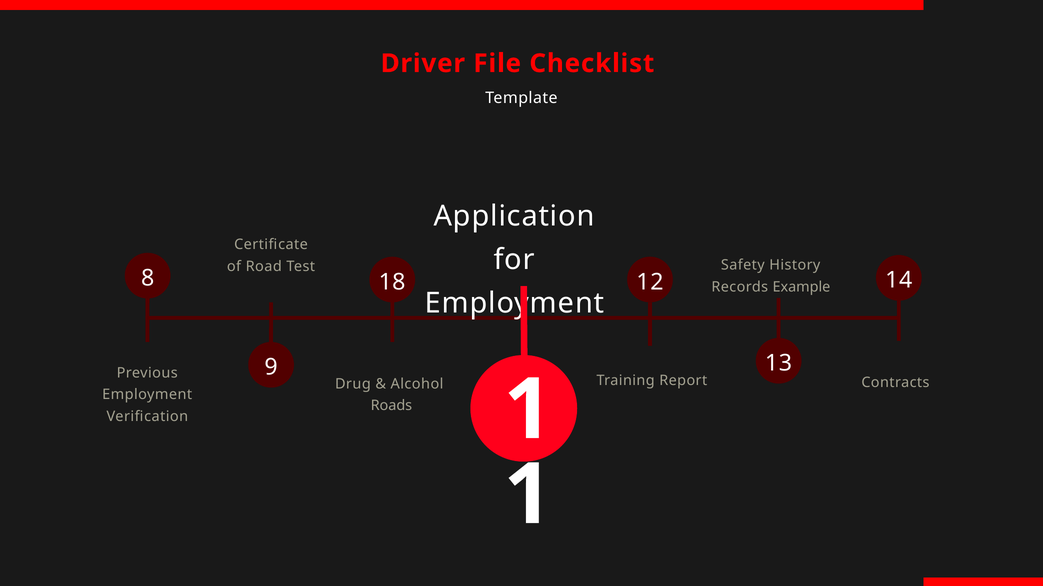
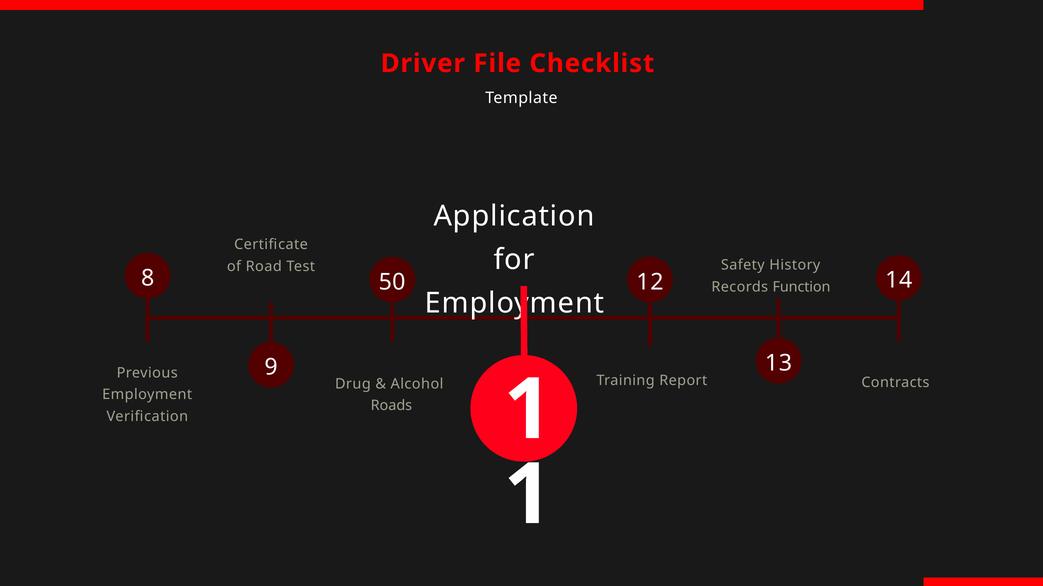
18: 18 -> 50
Example: Example -> Function
